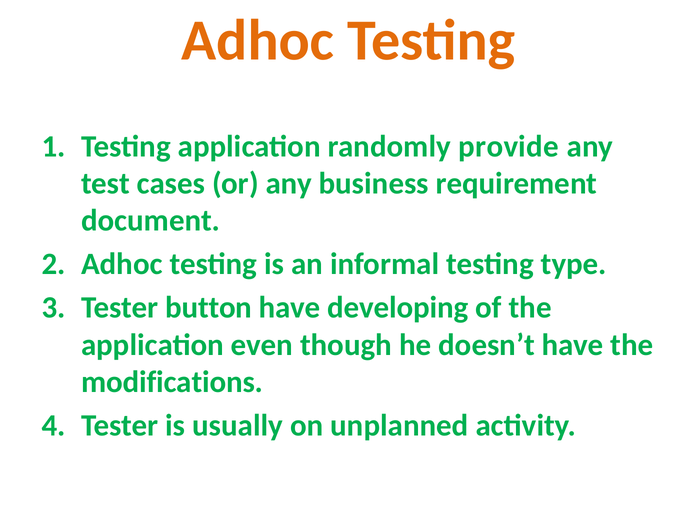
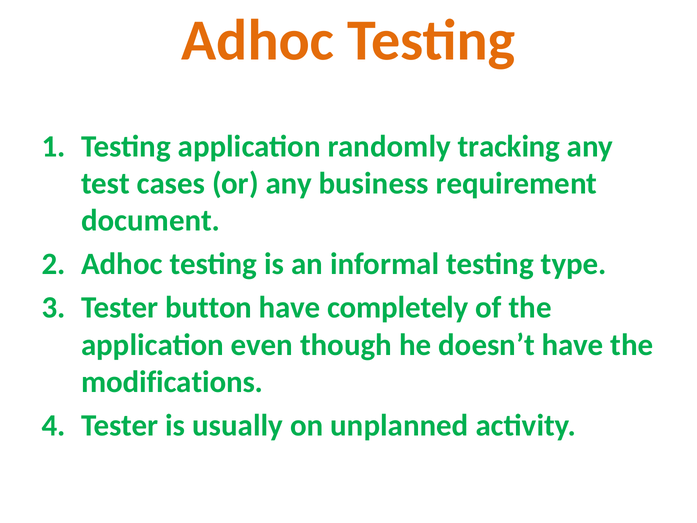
provide: provide -> tracking
developing: developing -> completely
